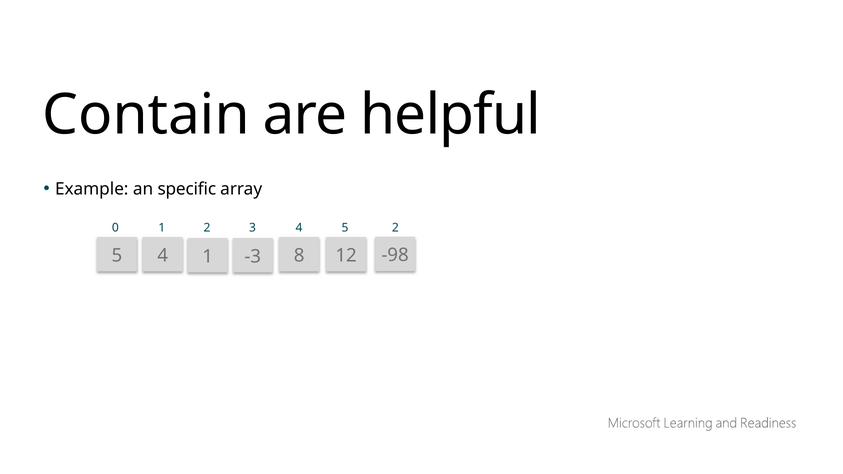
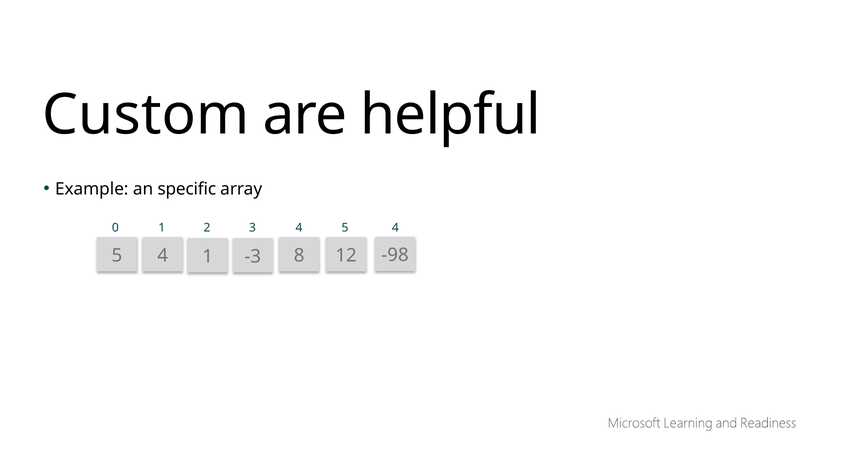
Contain: Contain -> Custom
4 5 2: 2 -> 4
